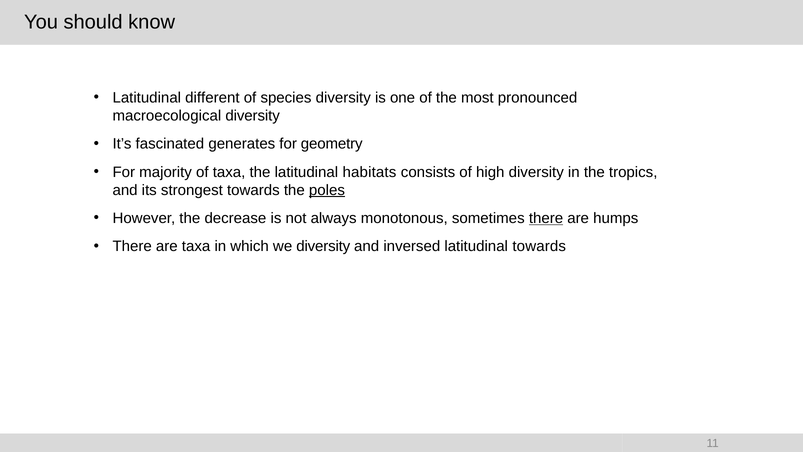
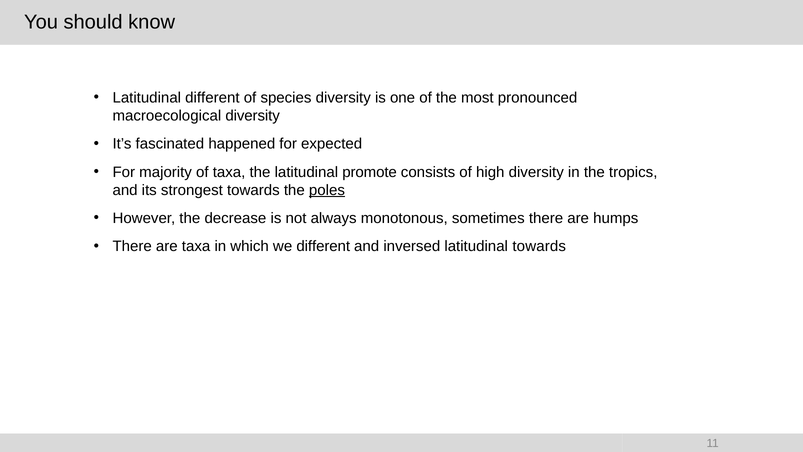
generates: generates -> happened
geometry: geometry -> expected
habitats: habitats -> promote
there at (546, 218) underline: present -> none
we diversity: diversity -> different
